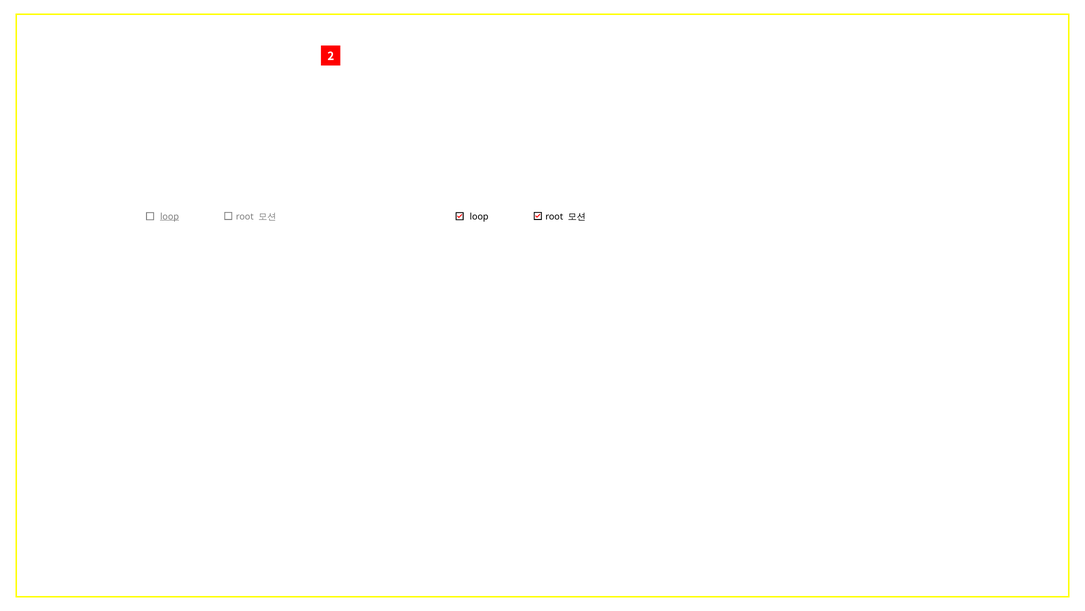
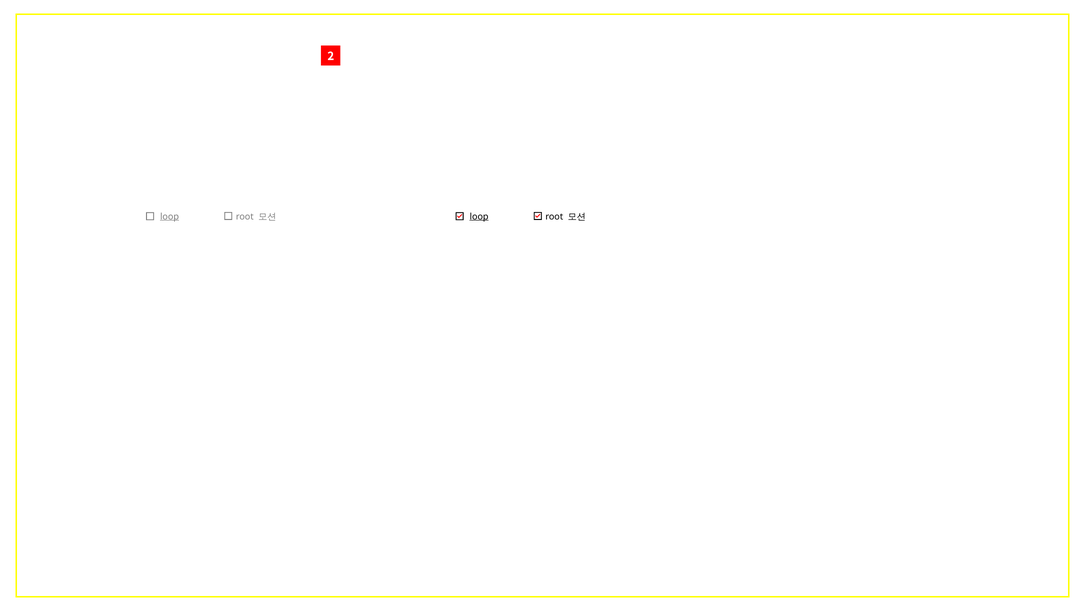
loop at (479, 216) underline: none -> present
